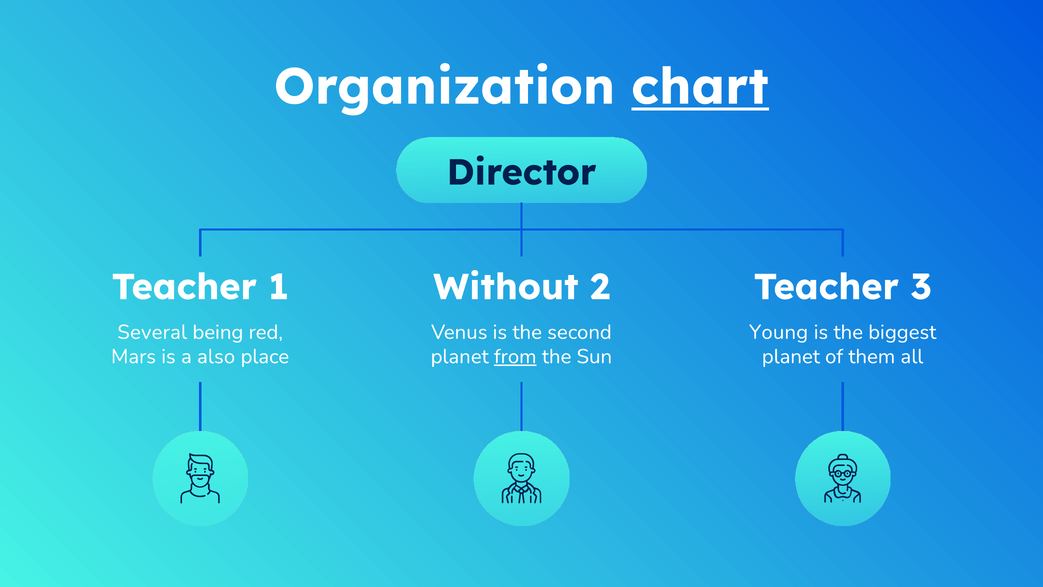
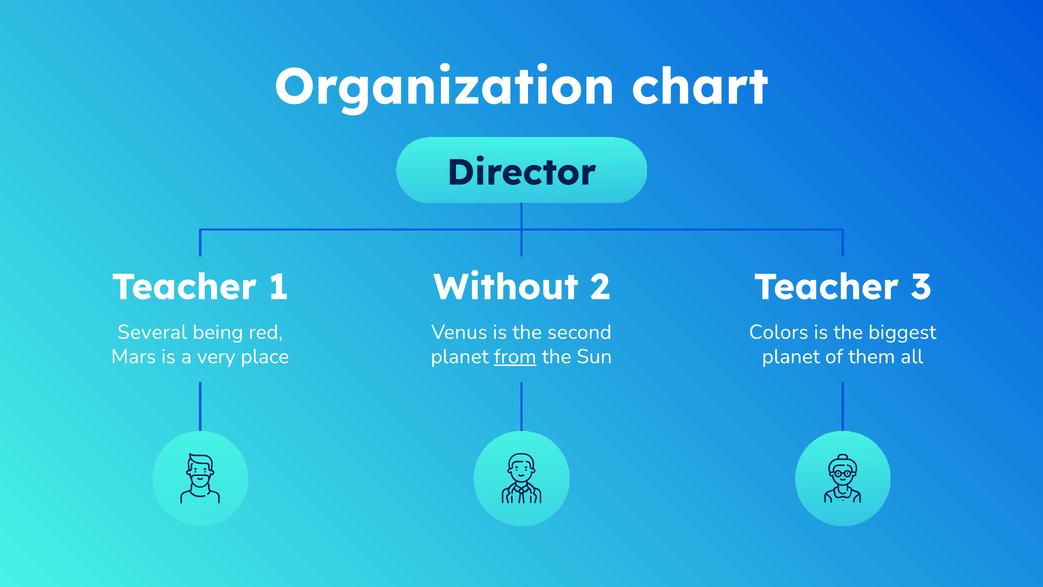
chart underline: present -> none
Young: Young -> Colors
also: also -> very
